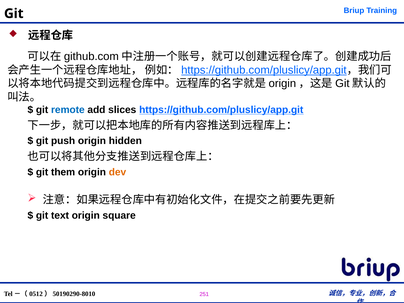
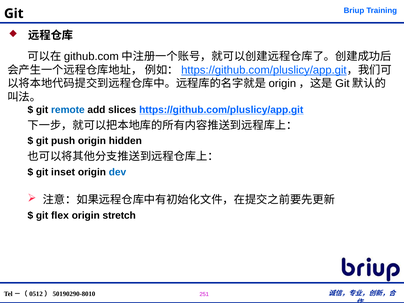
them: them -> inset
dev colour: orange -> blue
text: text -> flex
square: square -> stretch
